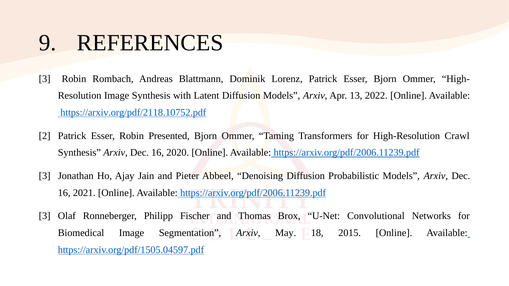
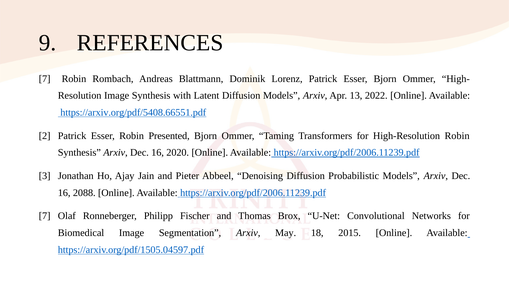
3 at (45, 79): 3 -> 7
https://arxiv.org/pdf/2118.10752.pdf: https://arxiv.org/pdf/2118.10752.pdf -> https://arxiv.org/pdf/5408.66551.pdf
High-Resolution Crawl: Crawl -> Robin
2021: 2021 -> 2088
3 at (45, 216): 3 -> 7
